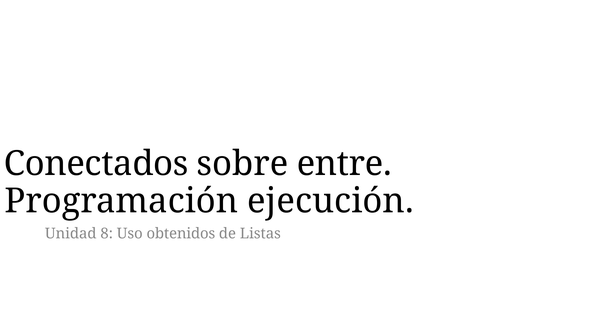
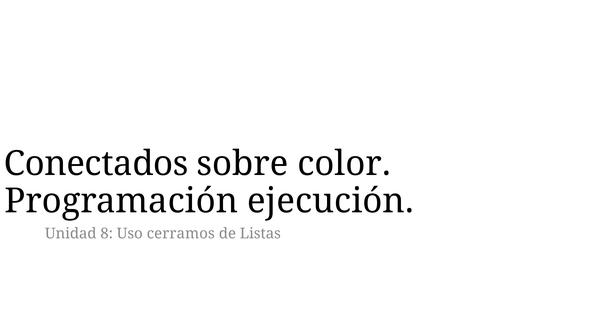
entre: entre -> color
obtenidos: obtenidos -> cerramos
